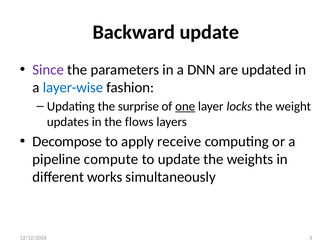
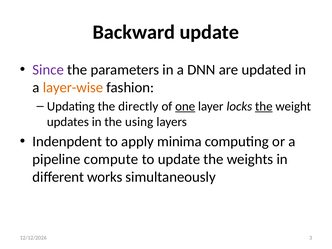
layer-wise colour: blue -> orange
surprise: surprise -> directly
the at (264, 106) underline: none -> present
flows: flows -> using
Decompose: Decompose -> Indenpdent
receive: receive -> minima
